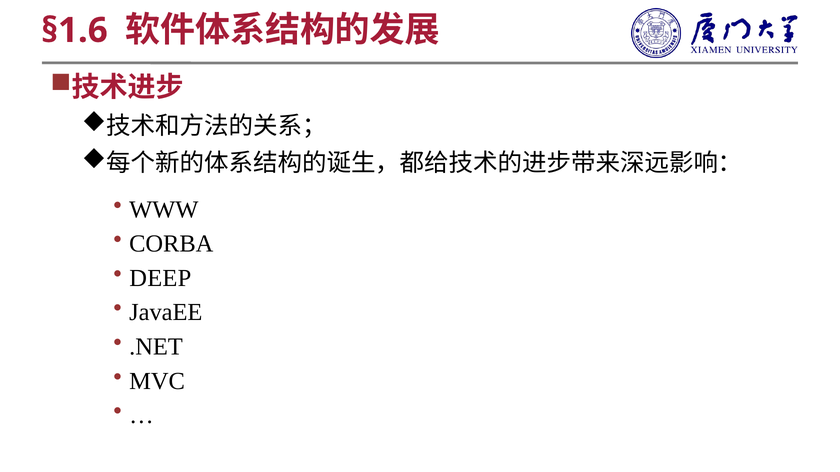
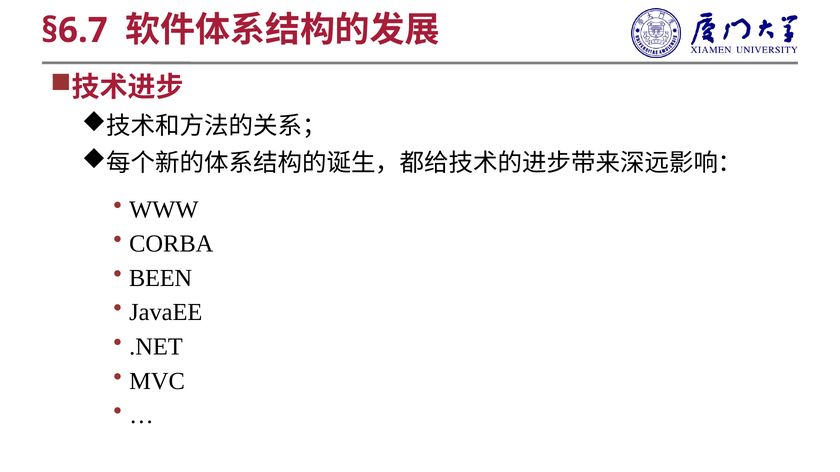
§1.6: §1.6 -> §6.7
DEEP: DEEP -> BEEN
